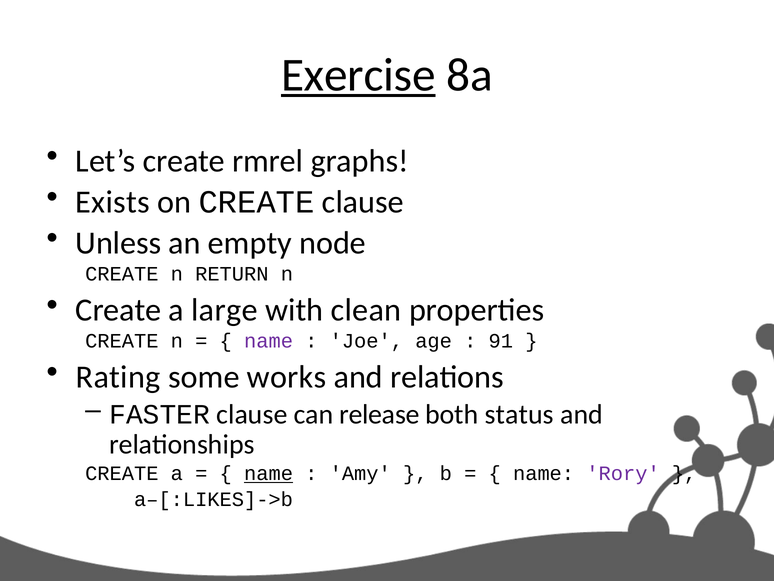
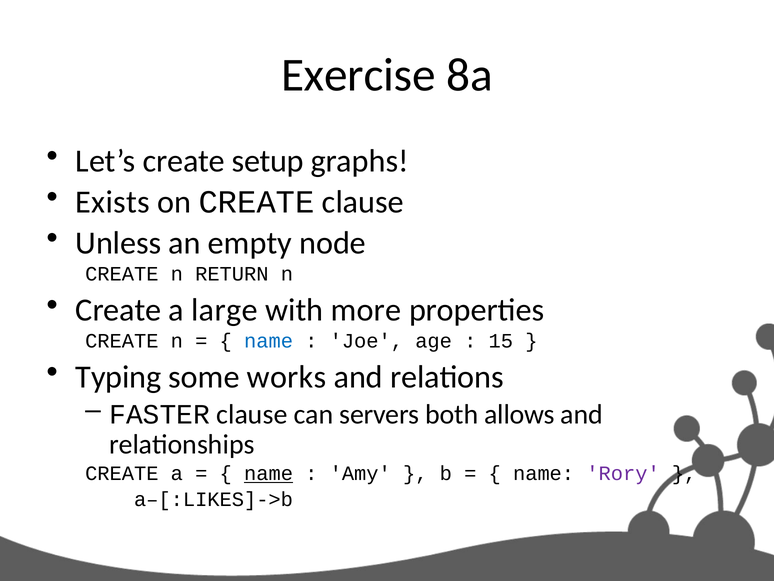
Exercise underline: present -> none
rmrel: rmrel -> setup
clean: clean -> more
name at (269, 341) colour: purple -> blue
91: 91 -> 15
Rating: Rating -> Typing
release: release -> servers
status: status -> allows
